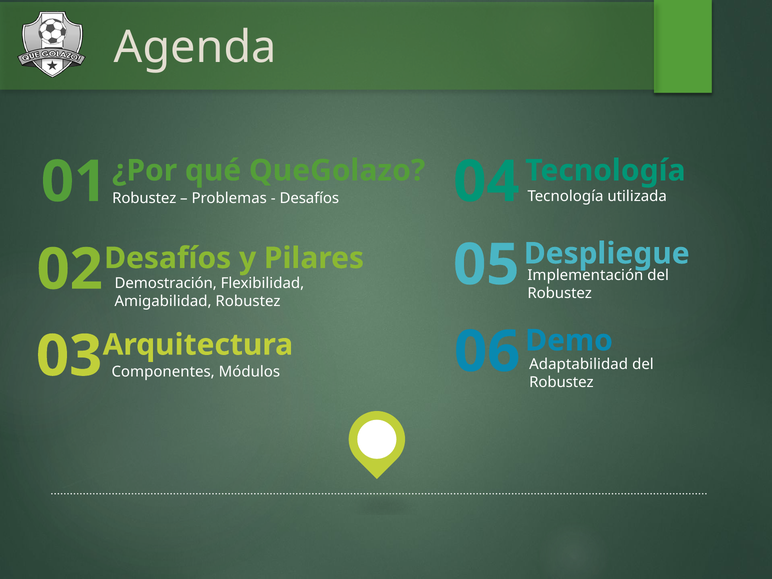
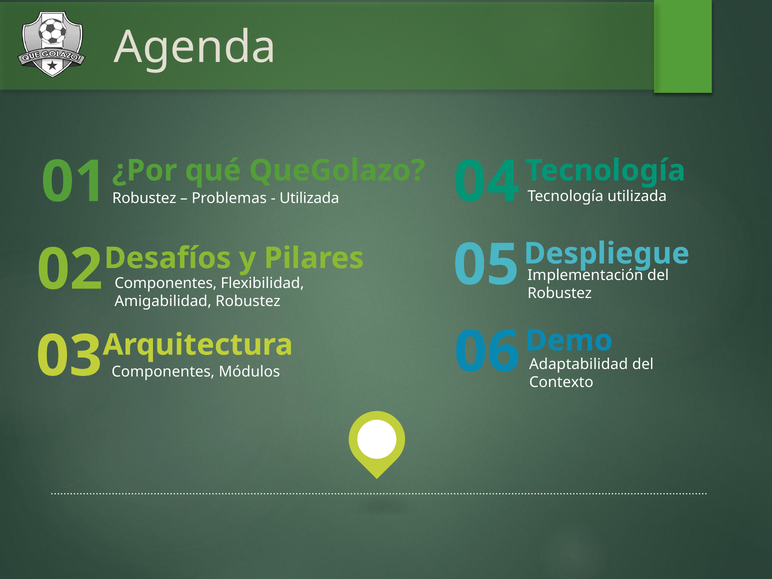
Desafíos at (309, 198): Desafíos -> Utilizada
Demostración at (166, 283): Demostración -> Componentes
Robustez at (561, 382): Robustez -> Contexto
